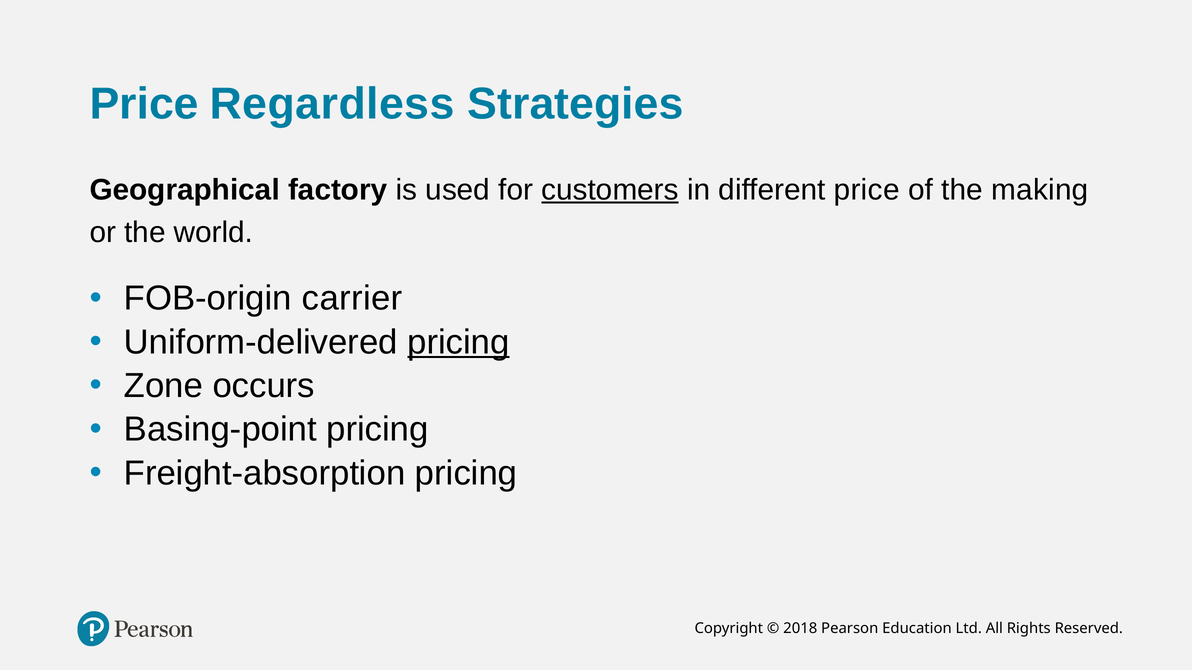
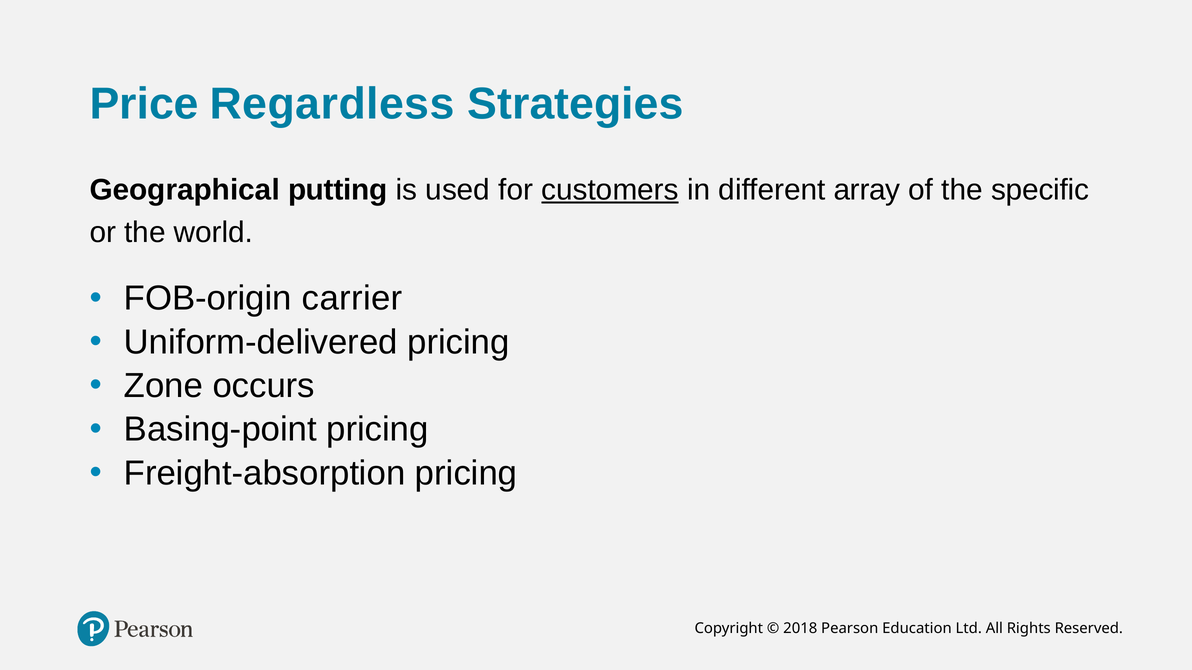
factory: factory -> putting
different price: price -> array
making: making -> specific
pricing at (458, 342) underline: present -> none
